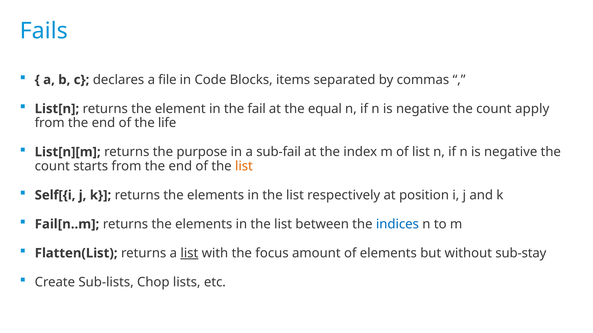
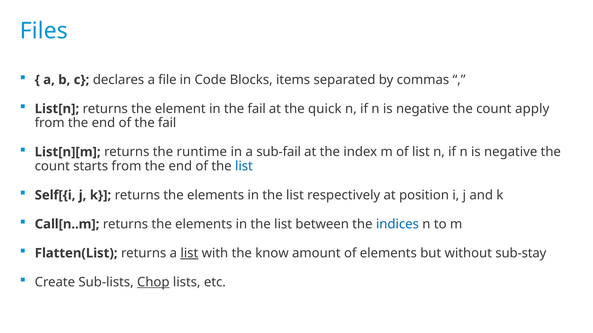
Fails: Fails -> Files
equal: equal -> quick
of the life: life -> fail
purpose: purpose -> runtime
list at (244, 166) colour: orange -> blue
Fail[n..m: Fail[n..m -> Call[n..m
focus: focus -> know
Chop underline: none -> present
